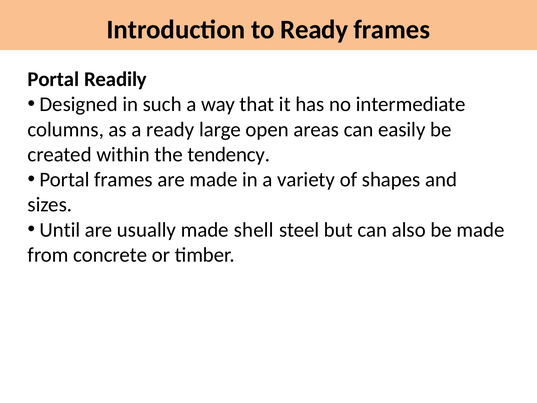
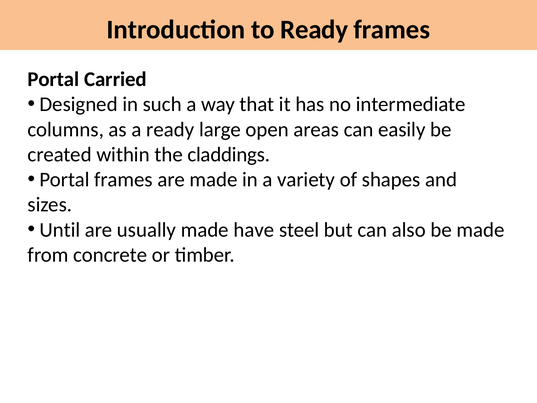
Readily: Readily -> Carried
tendency: tendency -> claddings
shell: shell -> have
